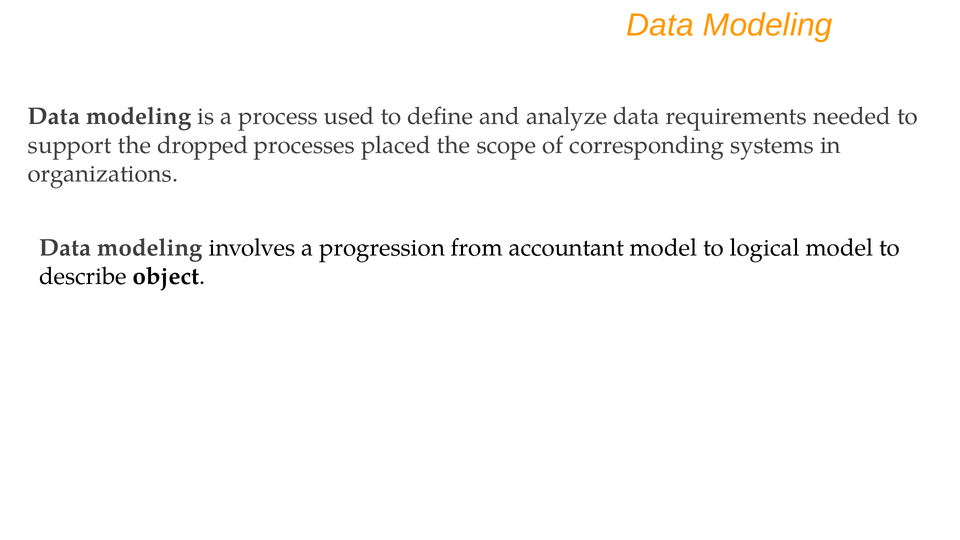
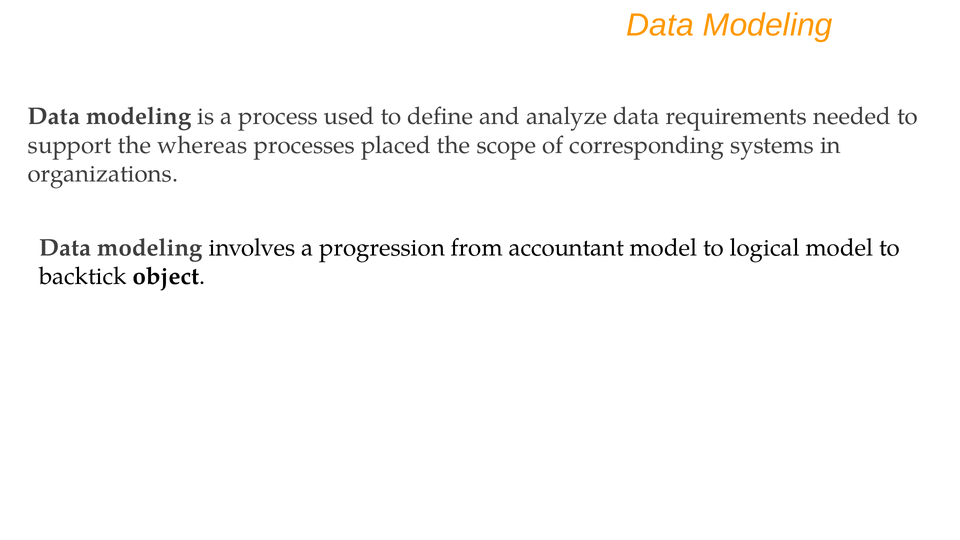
dropped: dropped -> whereas
describe: describe -> backtick
